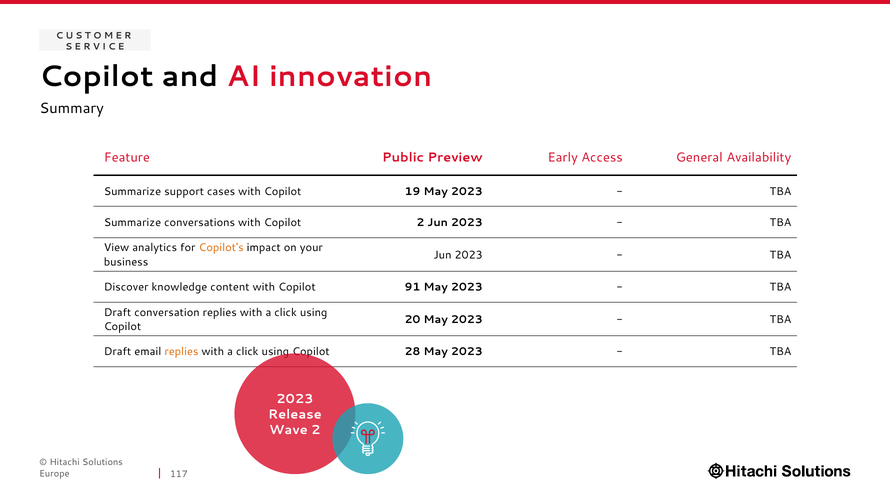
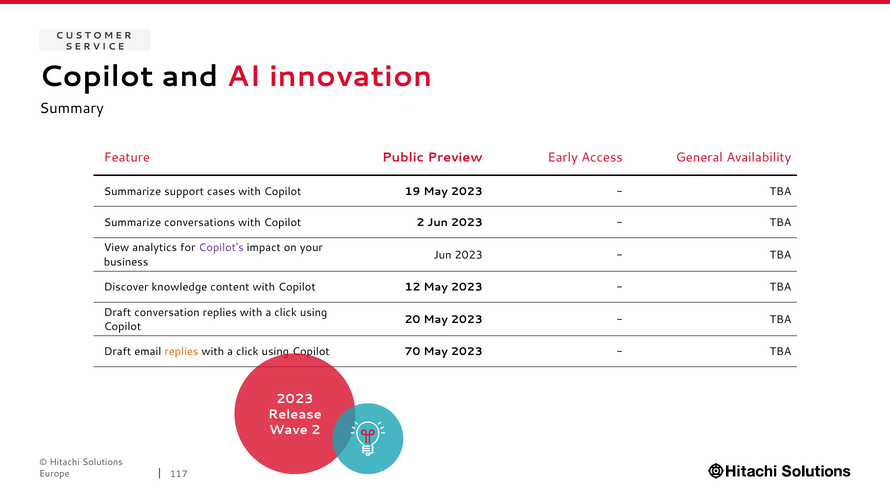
Copilot's colour: orange -> purple
91: 91 -> 12
28: 28 -> 70
